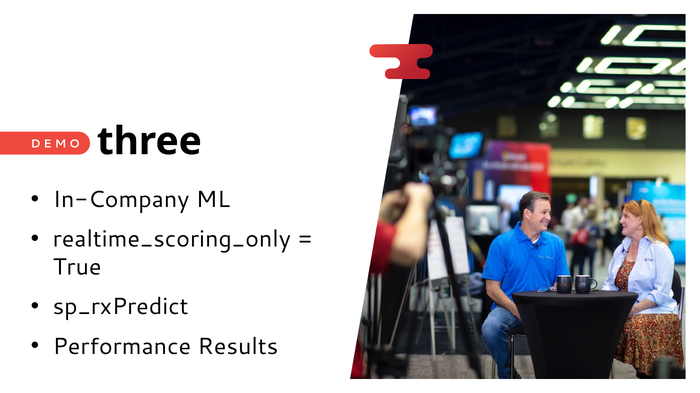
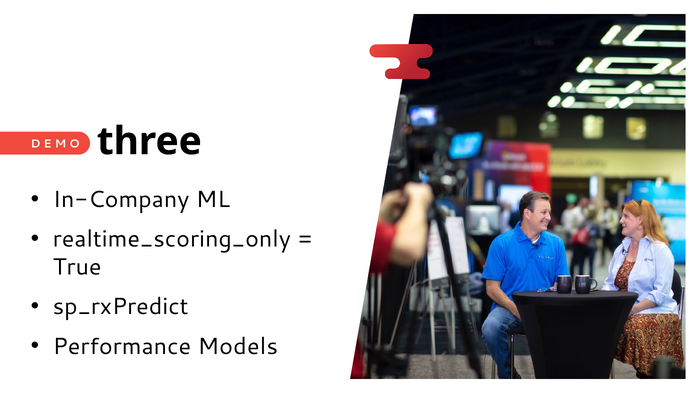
Results: Results -> Models
